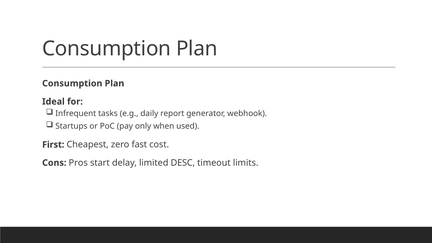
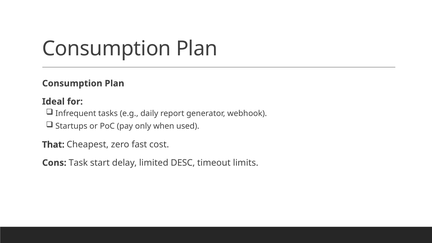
First: First -> That
Pros: Pros -> Task
